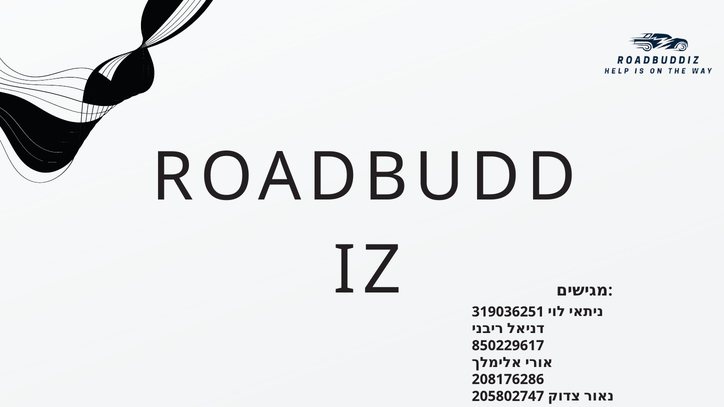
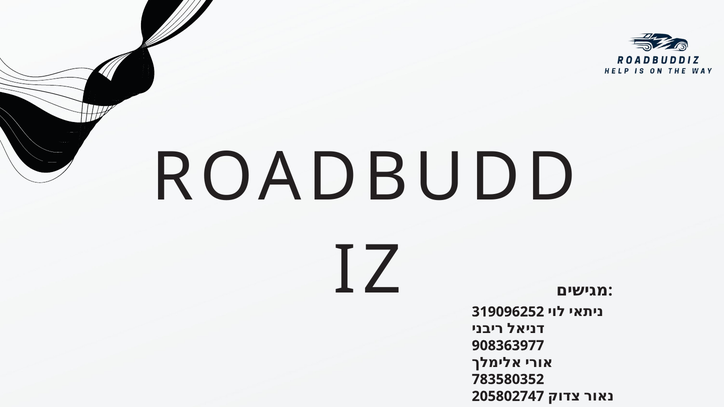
319036251: 319036251 -> 319096252
850229617: 850229617 -> 908363977
208176286: 208176286 -> 783580352
